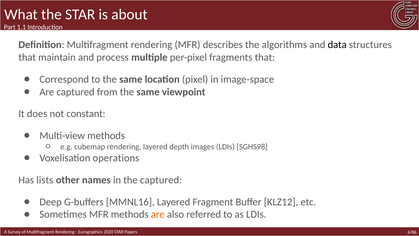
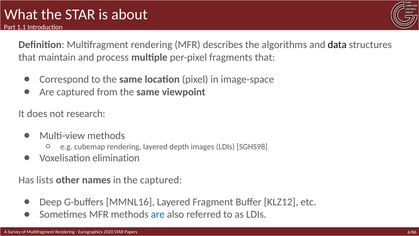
constant: constant -> research
operations: operations -> elimination
are at (158, 214) colour: orange -> blue
